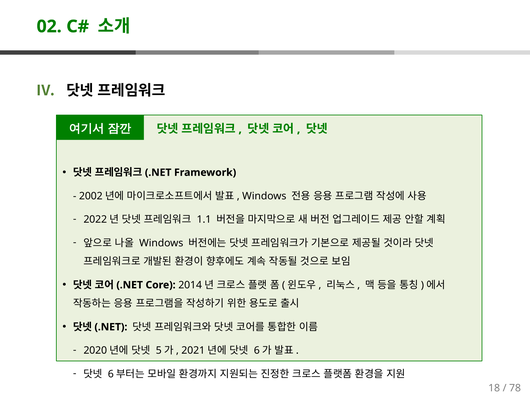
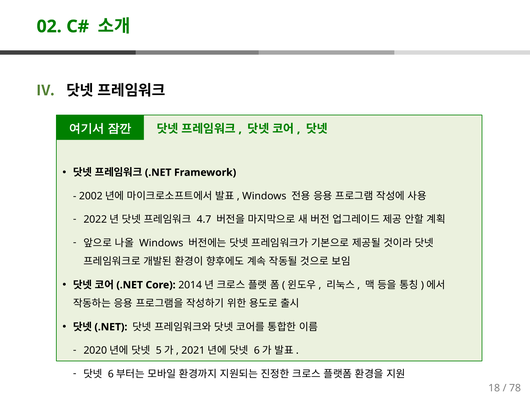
1.1: 1.1 -> 4.7
